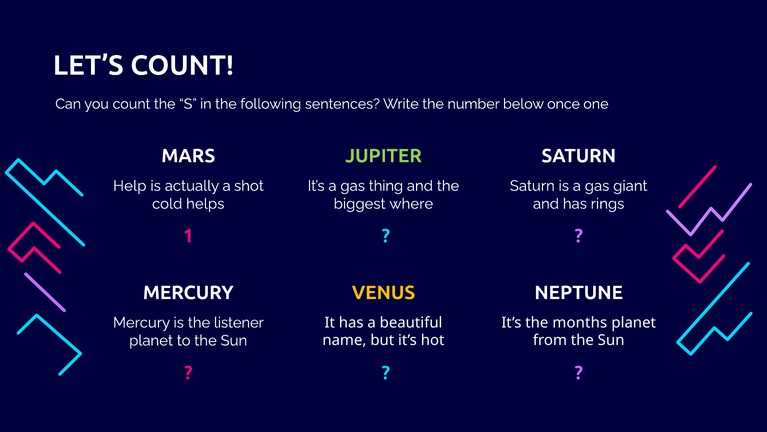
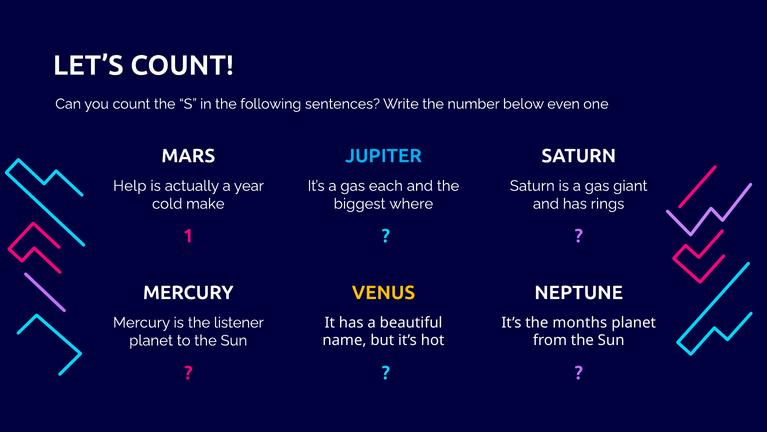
once: once -> even
JUPITER colour: light green -> light blue
shot: shot -> year
thing: thing -> each
helps: helps -> make
